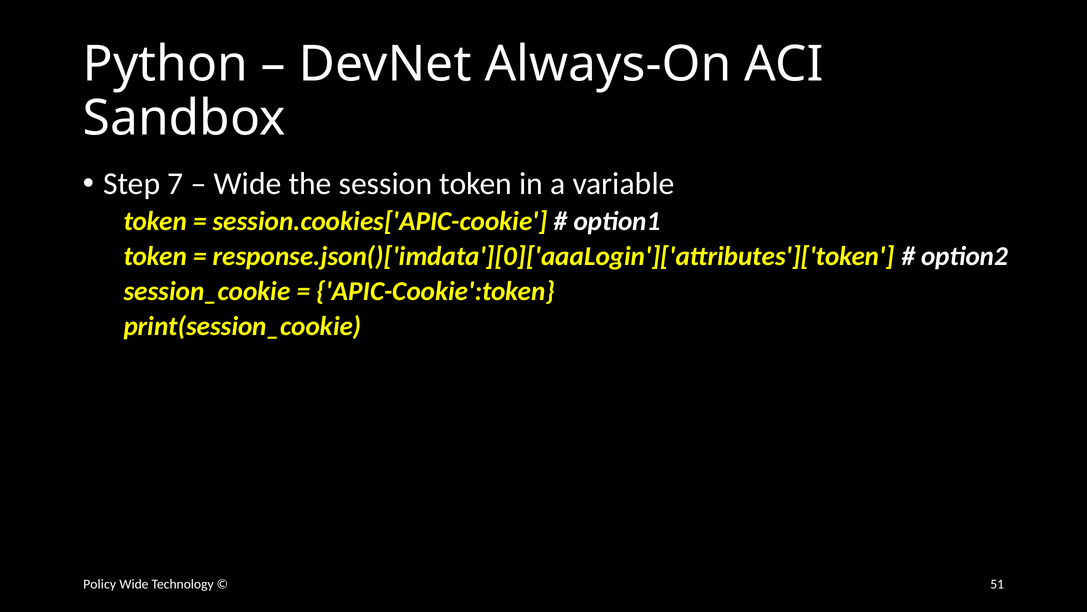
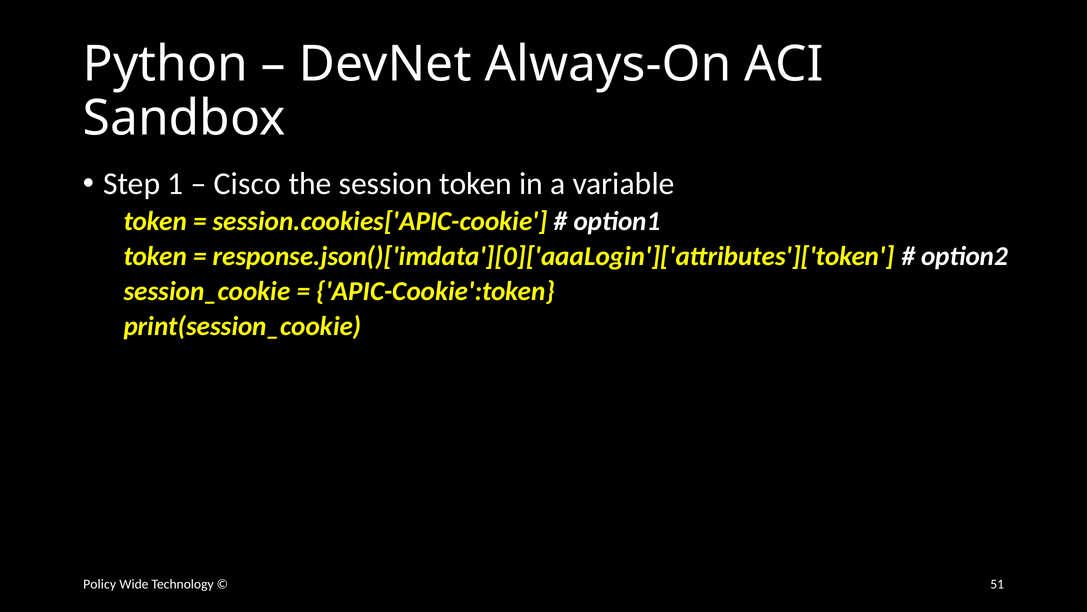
7: 7 -> 1
Wide at (248, 184): Wide -> Cisco
